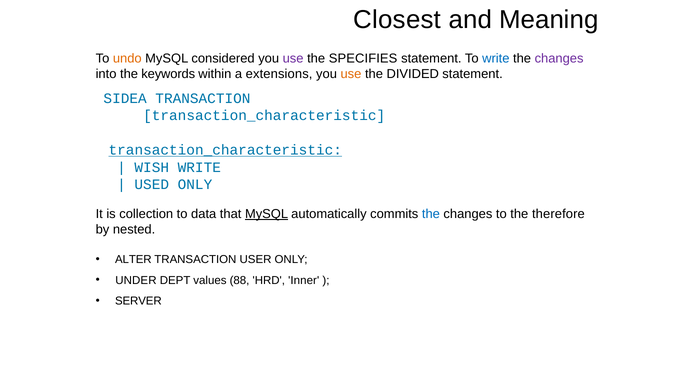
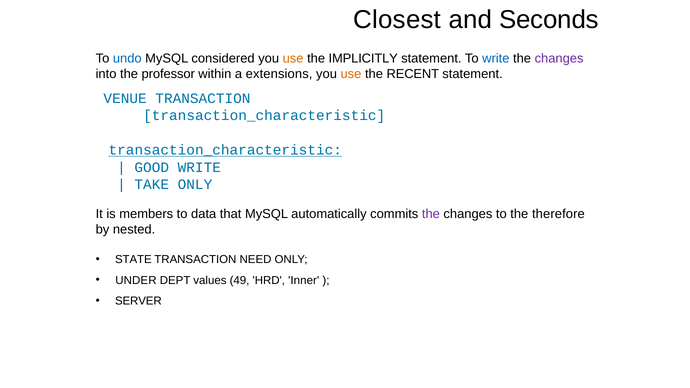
Meaning: Meaning -> Seconds
undo colour: orange -> blue
use at (293, 59) colour: purple -> orange
SPECIFIES: SPECIFIES -> IMPLICITLY
keywords: keywords -> professor
DIVIDED: DIVIDED -> RECENT
SIDEA: SIDEA -> VENUE
WISH: WISH -> GOOD
USED: USED -> TAKE
collection: collection -> members
MySQL at (267, 214) underline: present -> none
the at (431, 214) colour: blue -> purple
ALTER: ALTER -> STATE
USER: USER -> NEED
88: 88 -> 49
